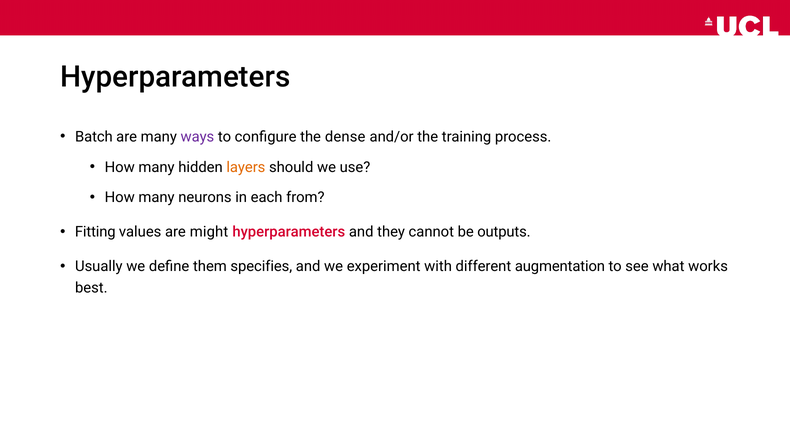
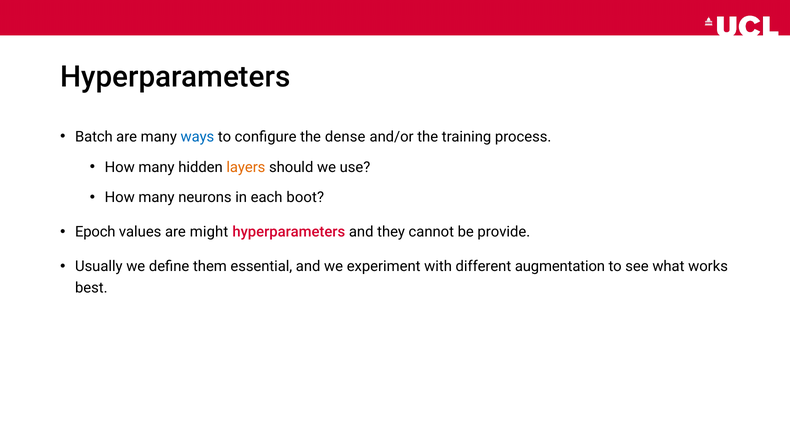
ways colour: purple -> blue
from: from -> boot
Fitting: Fitting -> Epoch
outputs: outputs -> provide
specifies: specifies -> essential
